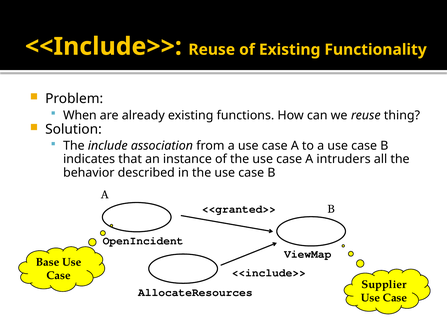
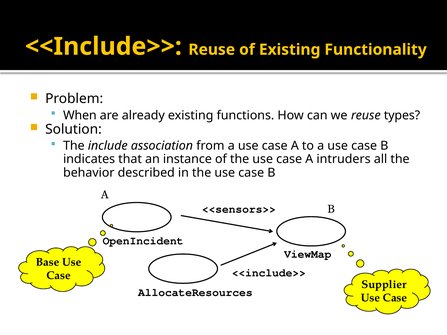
thing: thing -> types
<<granted>>: <<granted>> -> <<sensors>>
